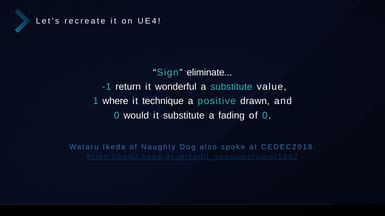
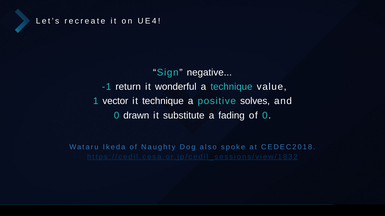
eliminate: eliminate -> negative
a substitute: substitute -> technique
where: where -> vector
drawn: drawn -> solves
would: would -> drawn
